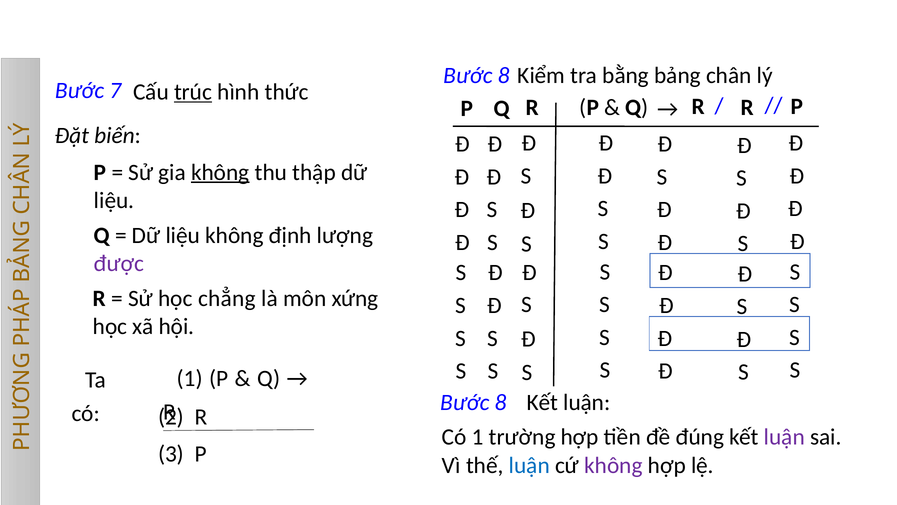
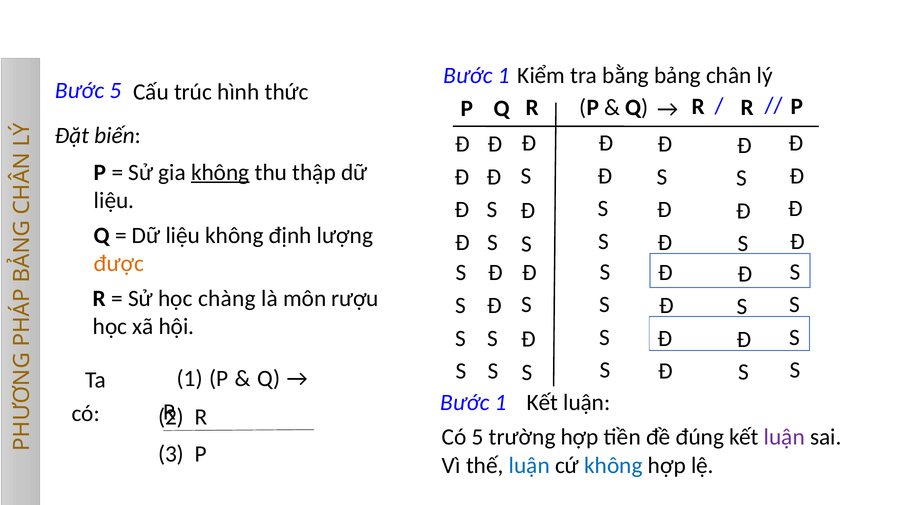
8 at (504, 76): 8 -> 1
Bước 7: 7 -> 5
trúc underline: present -> none
được colour: purple -> orange
chẳng: chẳng -> chàng
xứng: xứng -> rượu
8 at (501, 402): 8 -> 1
Có 1: 1 -> 5
không at (613, 465) colour: purple -> blue
